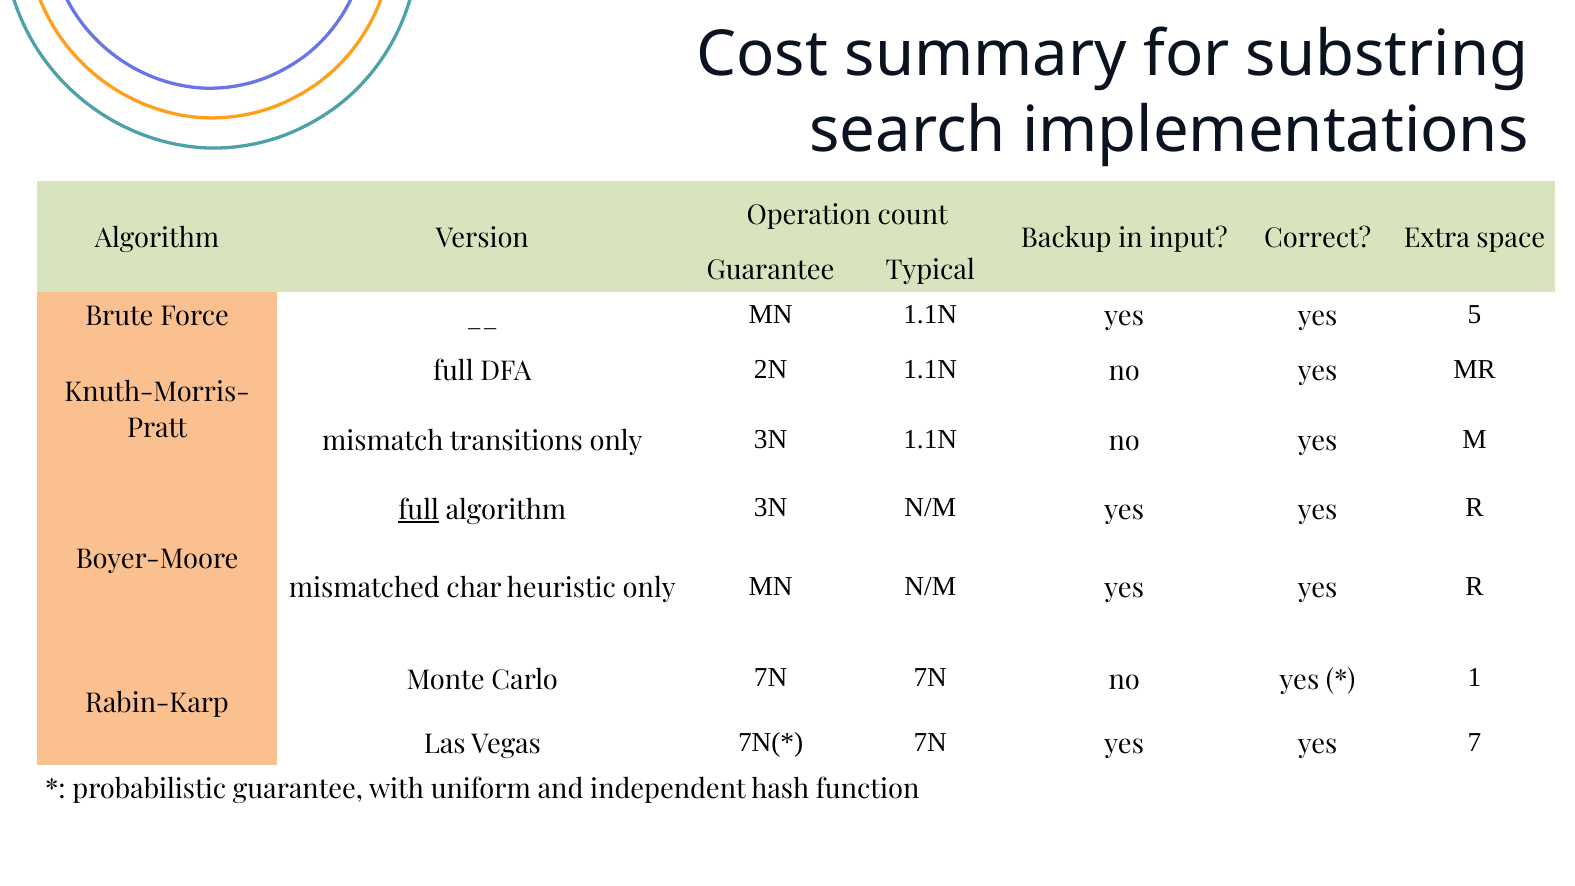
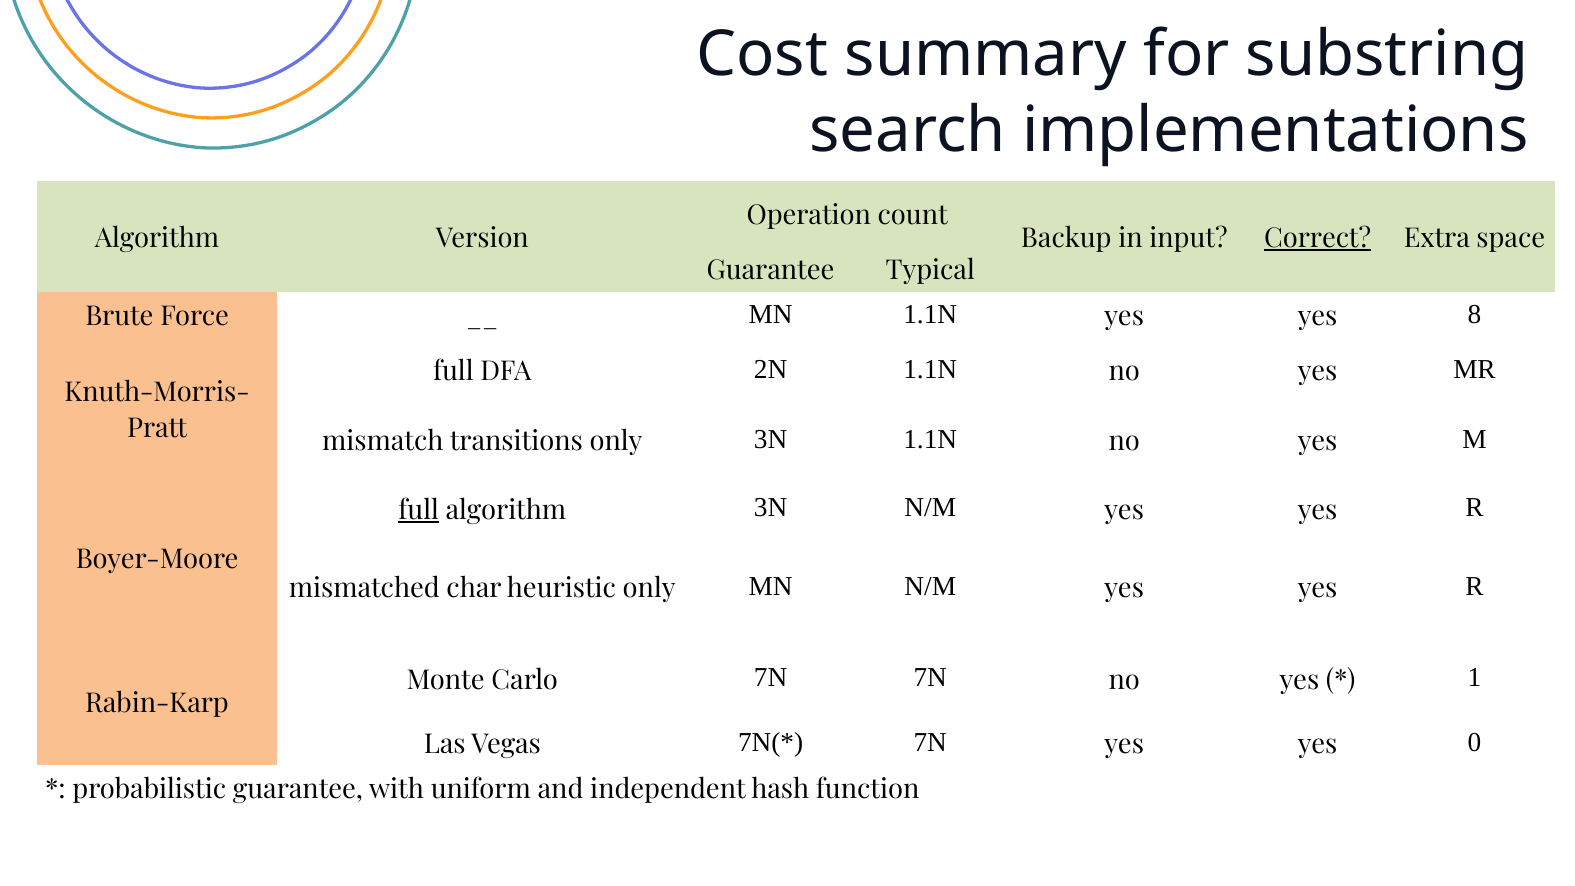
Correct underline: none -> present
5: 5 -> 8
7: 7 -> 0
